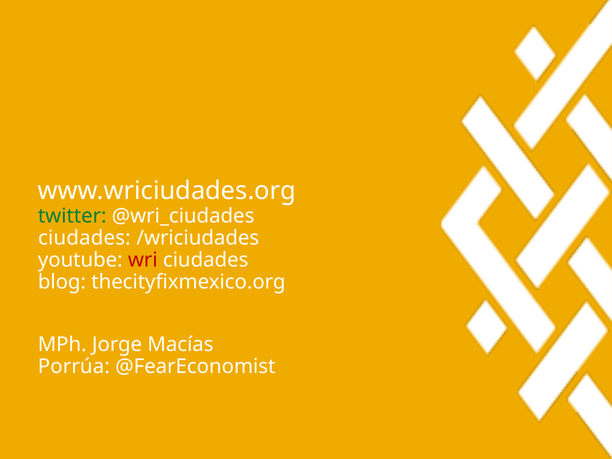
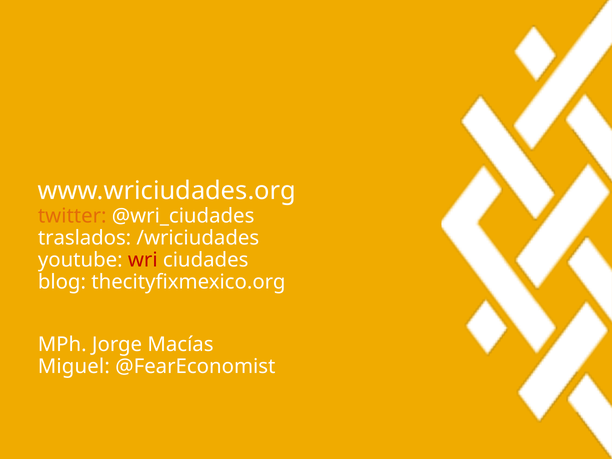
twitter colour: green -> orange
ciudades at (84, 238): ciudades -> traslados
Porrúa: Porrúa -> Miguel
